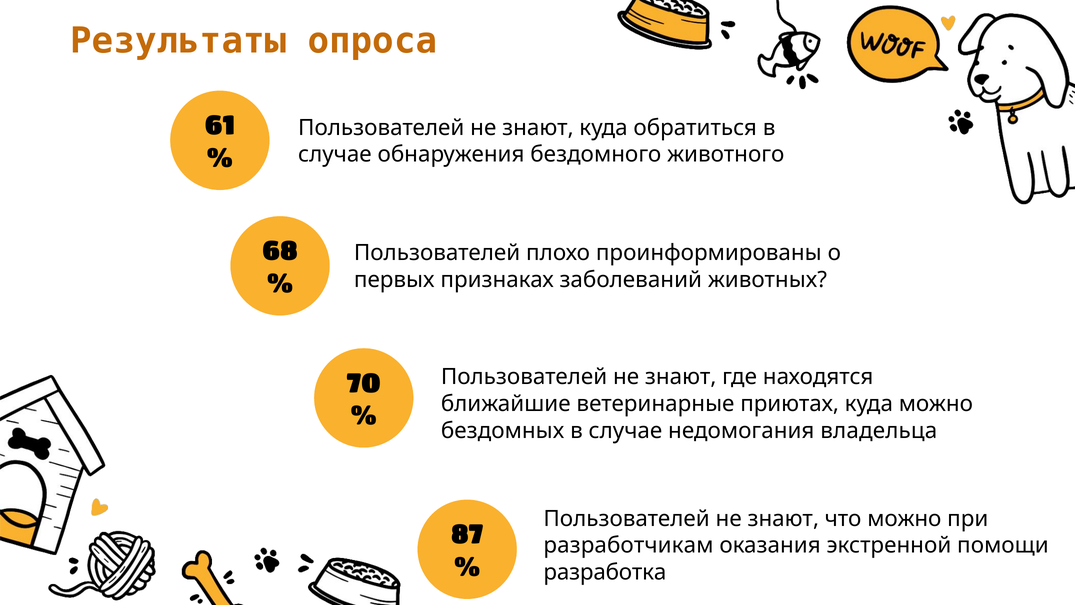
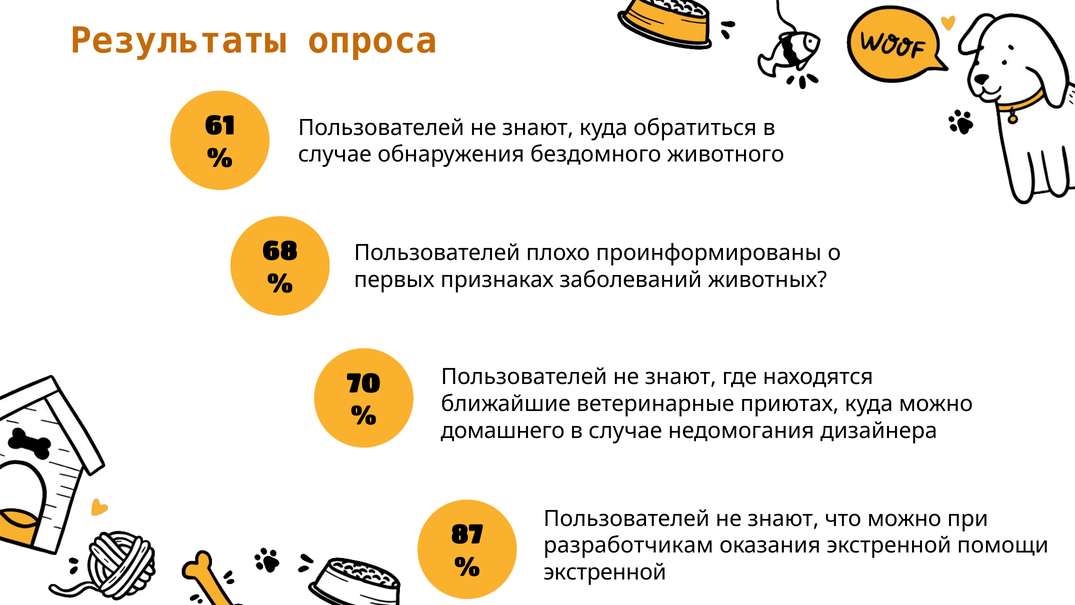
бездомных: бездомных -> домашнего
владельца: владельца -> дизайнера
разработка at (605, 572): разработка -> экстренной
